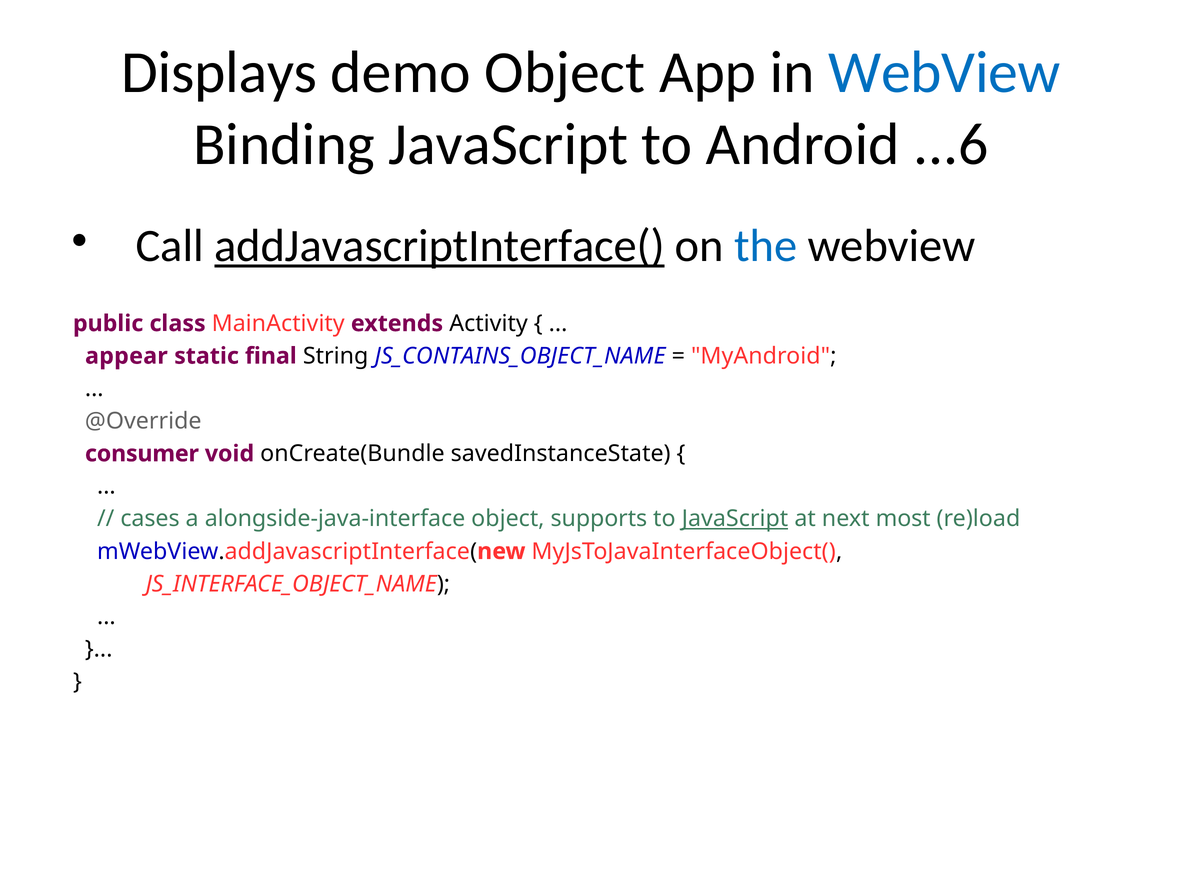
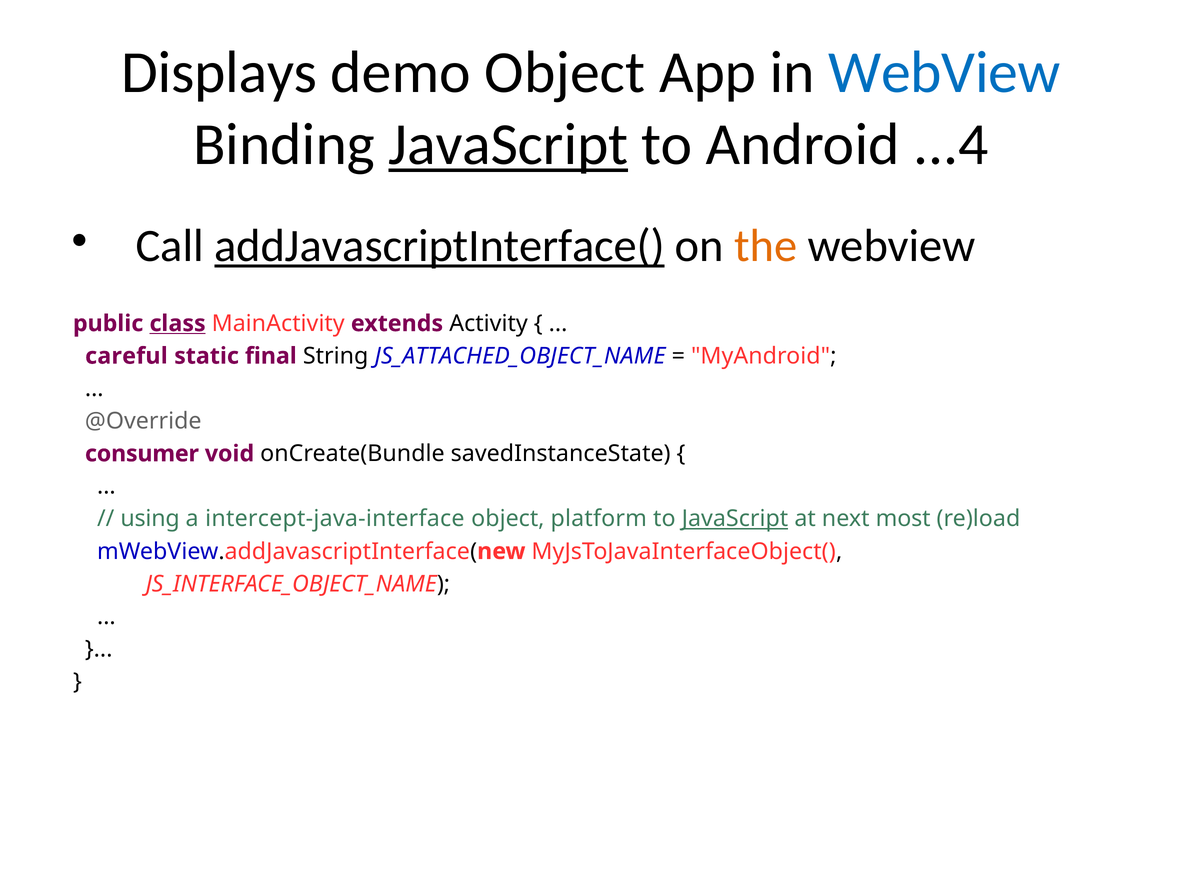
JavaScript at (508, 144) underline: none -> present
...6: ...6 -> ...4
the colour: blue -> orange
class underline: none -> present
appear: appear -> careful
JS_CONTAINS_OBJECT_NAME: JS_CONTAINS_OBJECT_NAME -> JS_ATTACHED_OBJECT_NAME
cases: cases -> using
alongside-java-interface: alongside-java-interface -> intercept-java-interface
supports: supports -> platform
